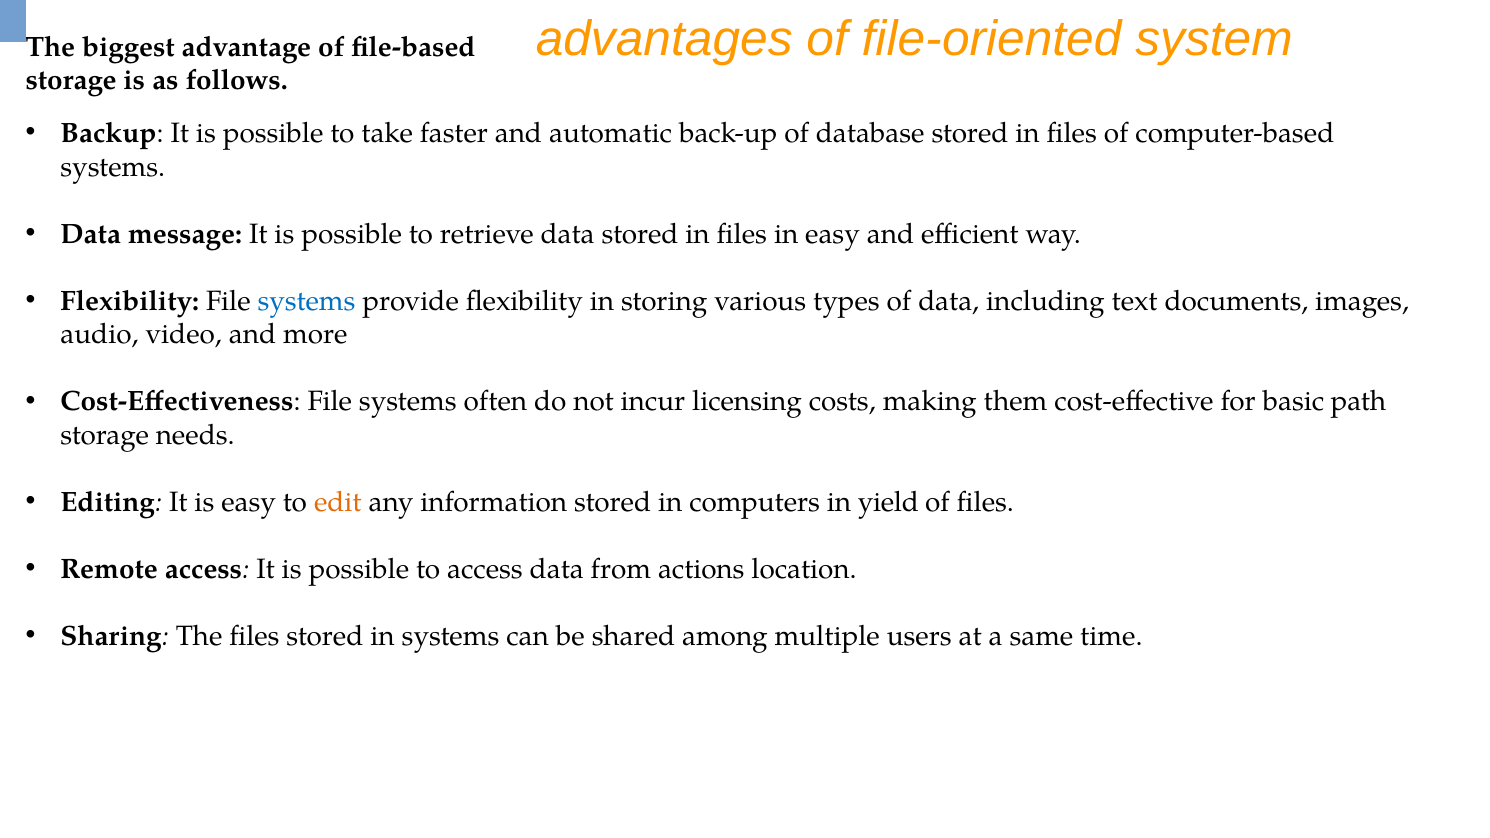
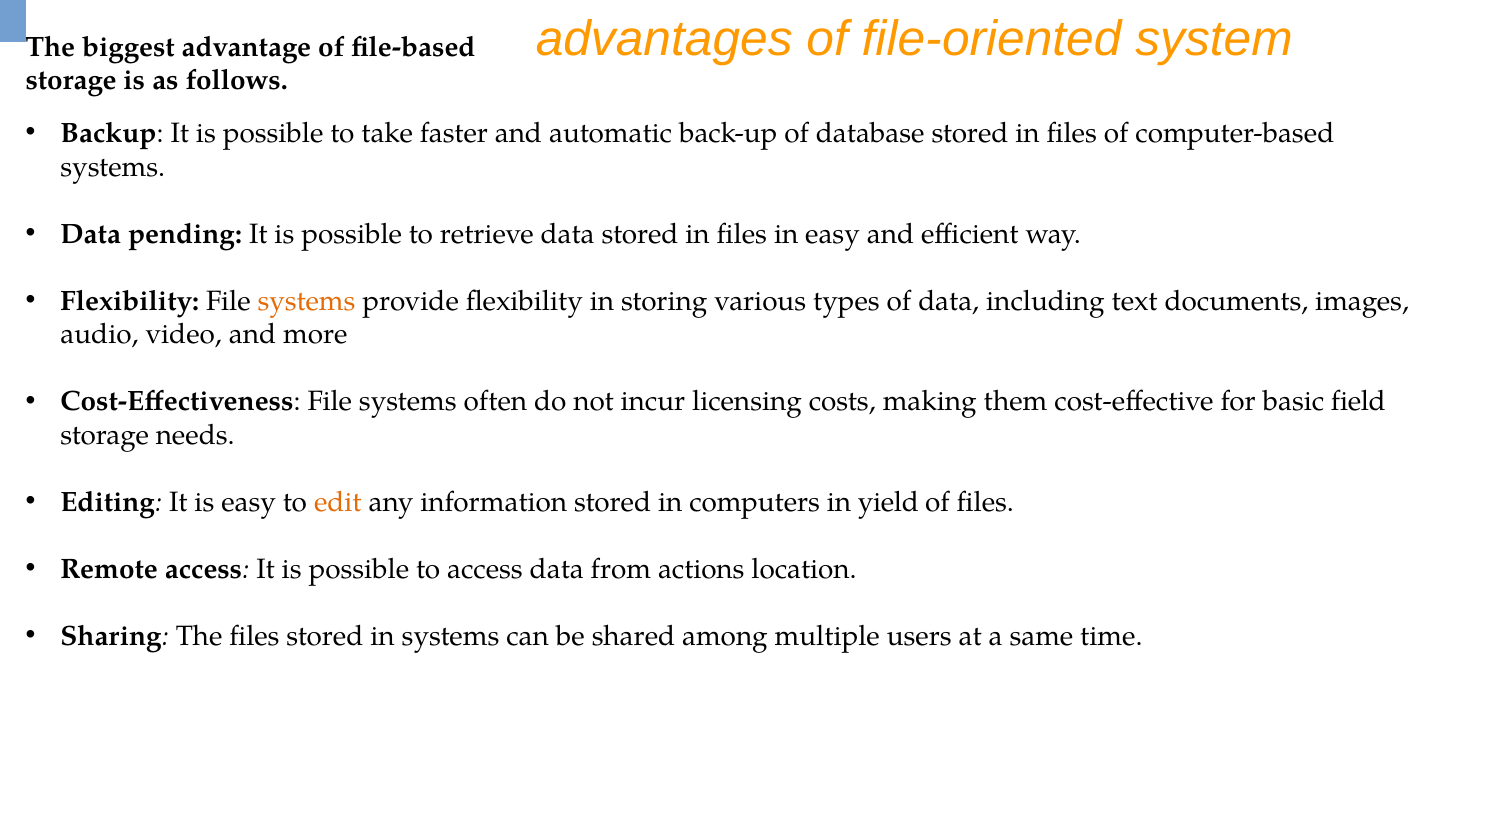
message: message -> pending
systems at (306, 301) colour: blue -> orange
path: path -> field
